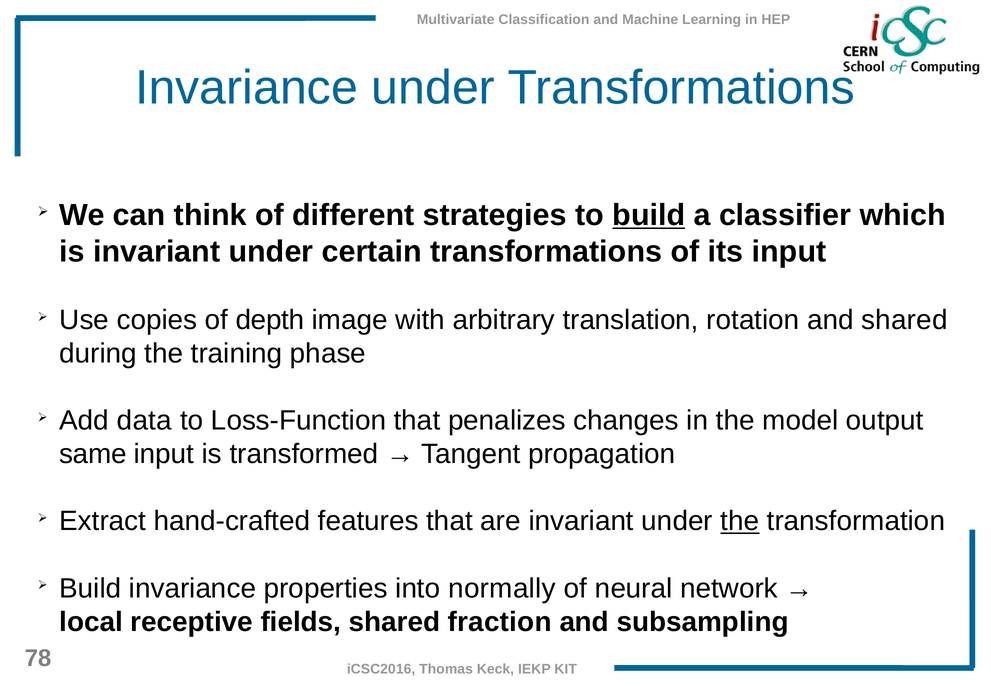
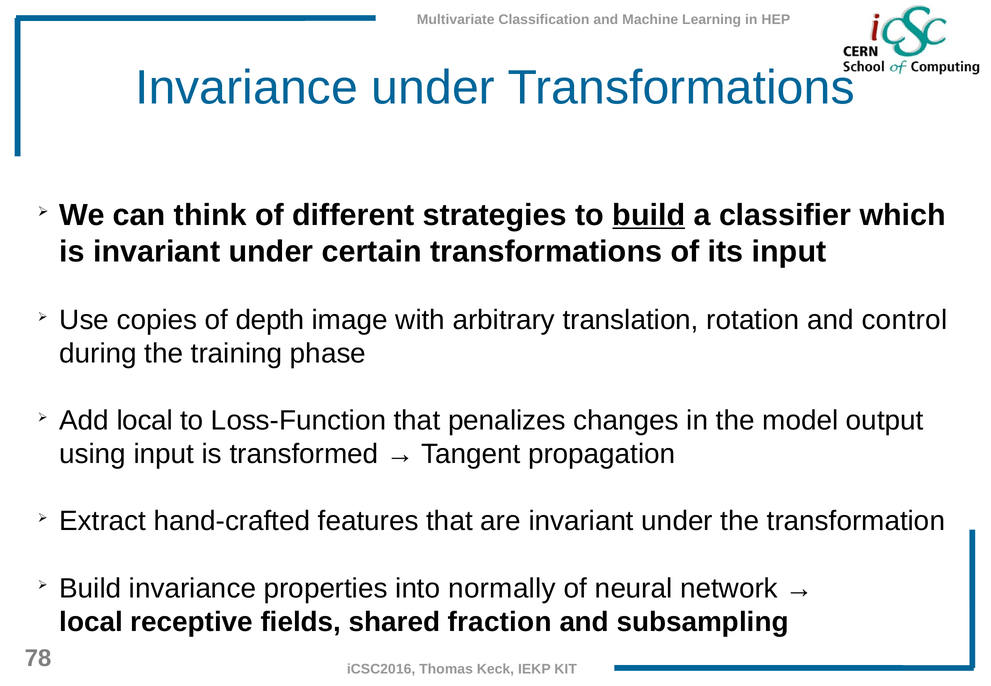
and shared: shared -> control
Add data: data -> local
same: same -> using
the at (740, 521) underline: present -> none
